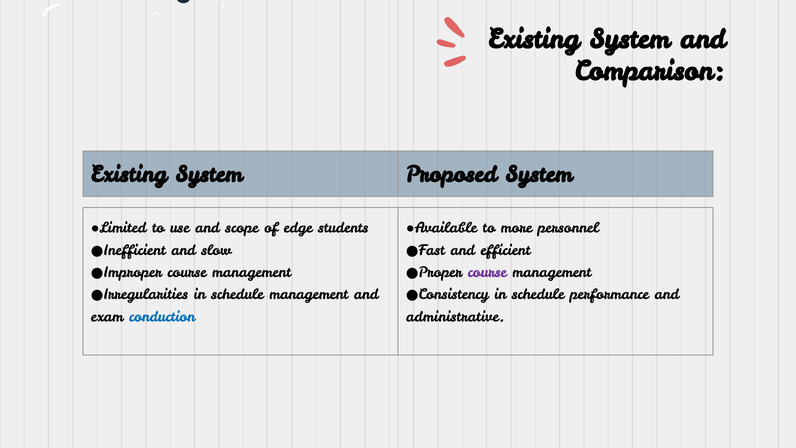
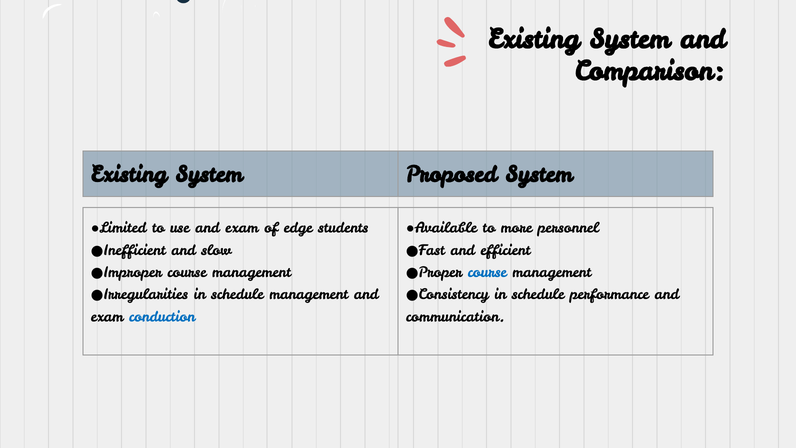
use and scope: scope -> exam
course at (487, 272) colour: purple -> blue
administrative: administrative -> communication
